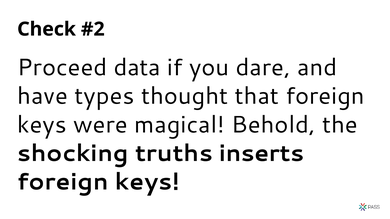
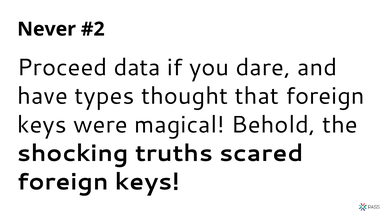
Check: Check -> Never
inserts: inserts -> scared
